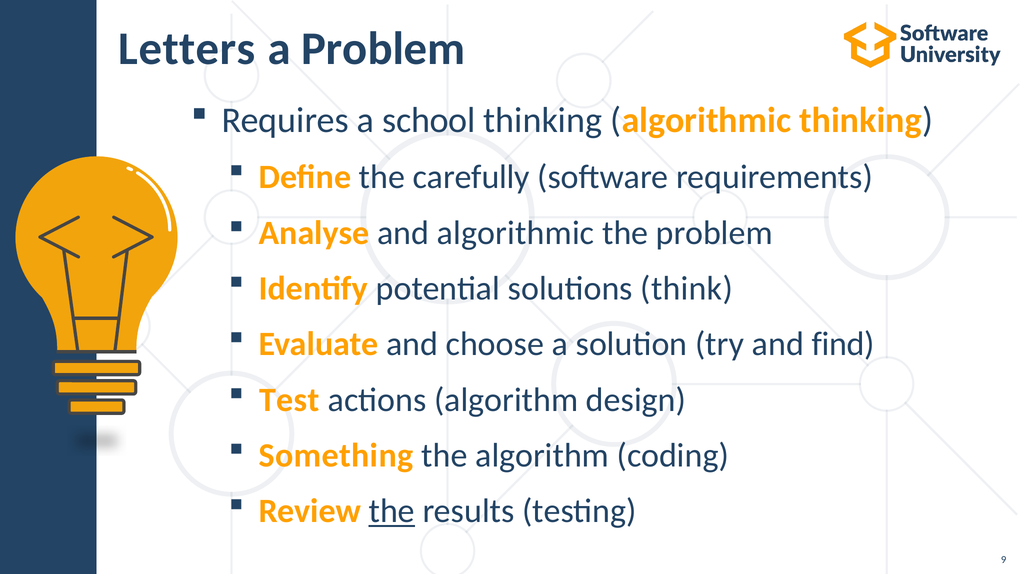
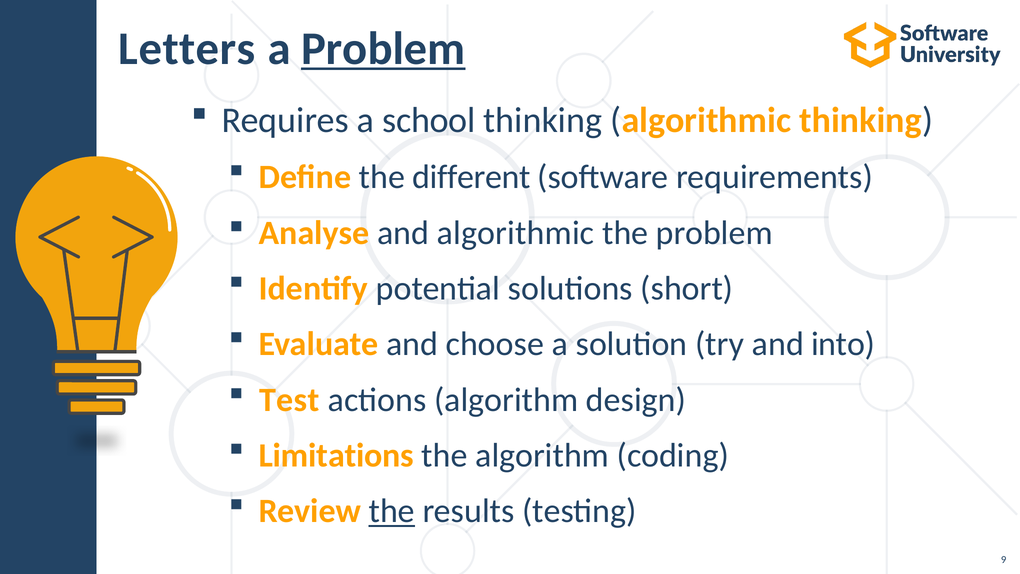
Problem at (383, 49) underline: none -> present
carefully: carefully -> different
think: think -> short
find: find -> into
Something: Something -> Limitations
